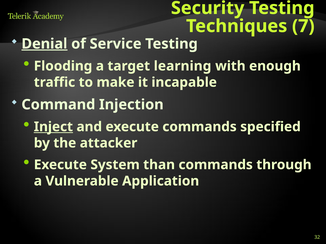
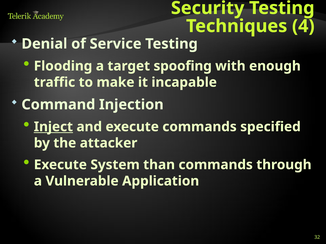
7: 7 -> 4
Denial underline: present -> none
learning: learning -> spoofing
